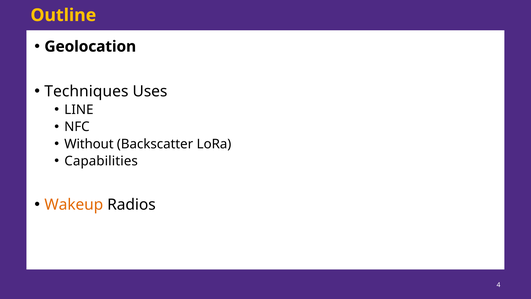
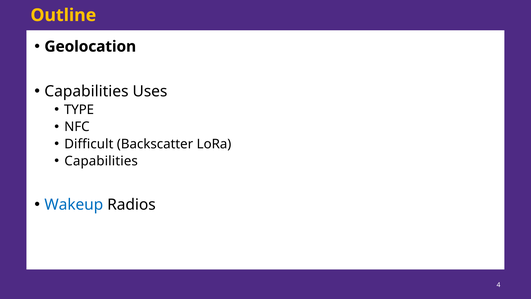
Techniques at (86, 91): Techniques -> Capabilities
LINE: LINE -> TYPE
Without: Without -> Difficult
Wakeup colour: orange -> blue
